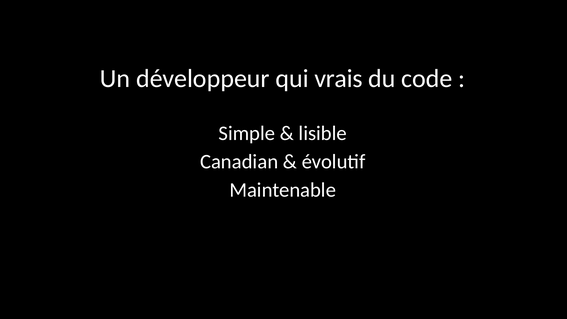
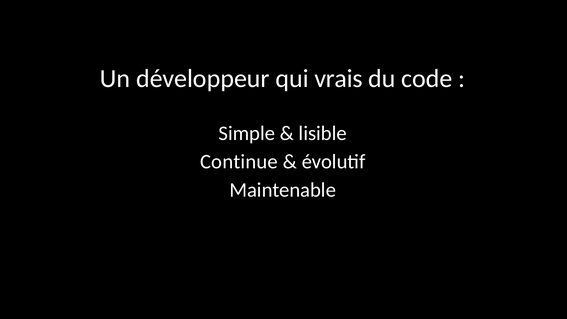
Canadian: Canadian -> Continue
